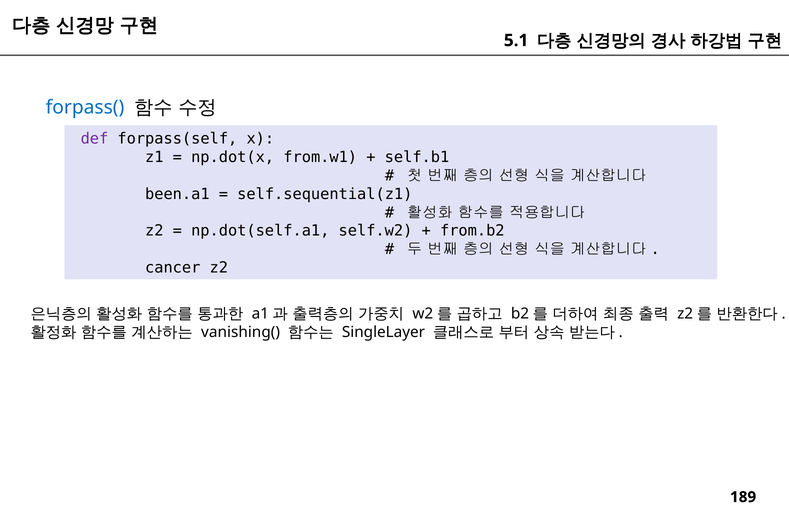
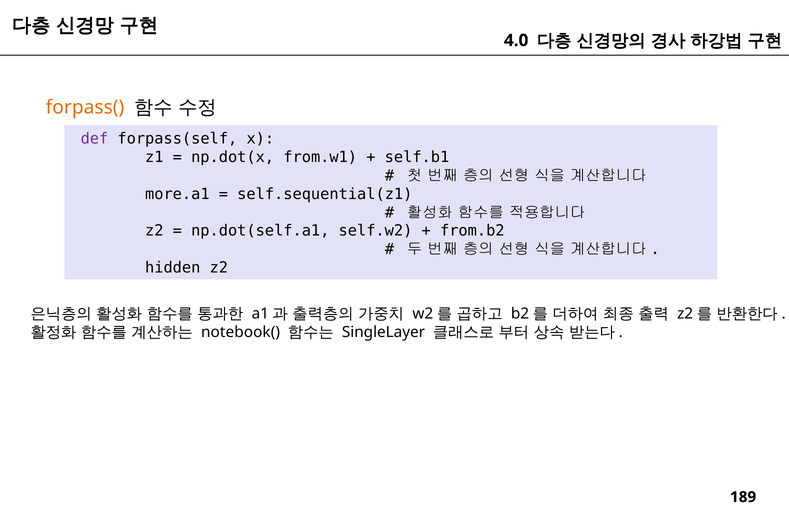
5.1: 5.1 -> 4.0
forpass( colour: blue -> orange
been.a1: been.a1 -> more.a1
cancer: cancer -> hidden
vanishing(: vanishing( -> notebook(
